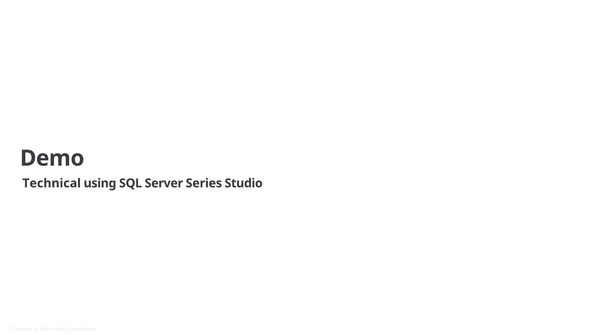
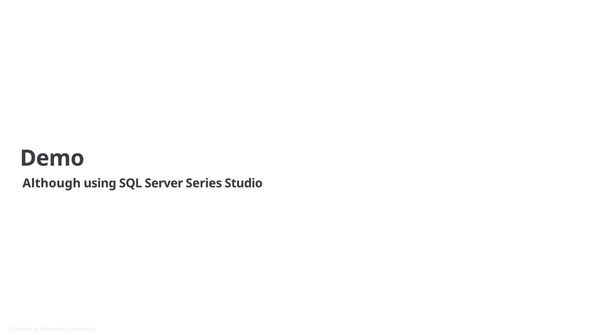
Technical: Technical -> Although
